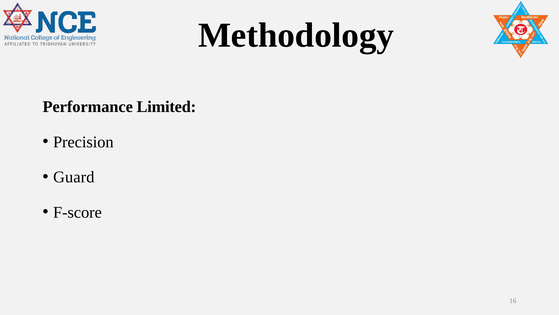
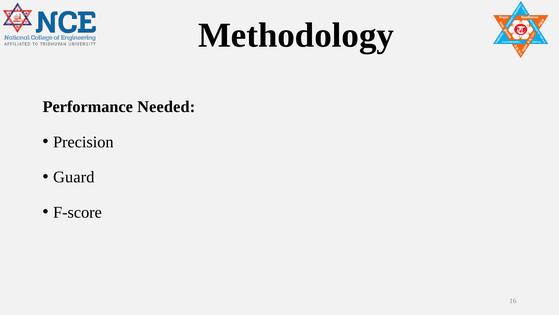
Limited: Limited -> Needed
